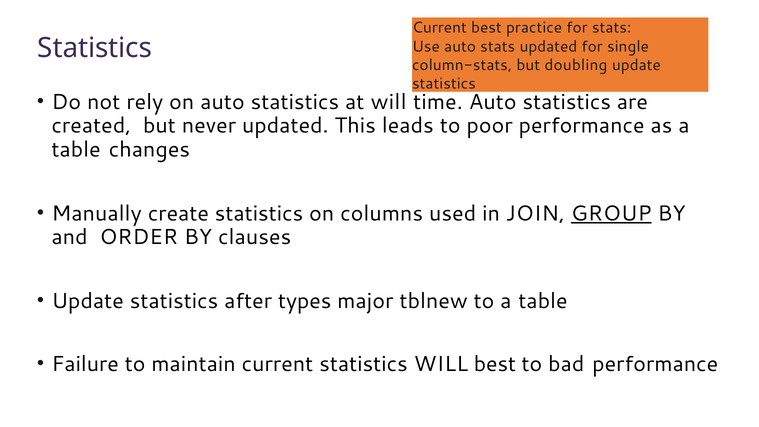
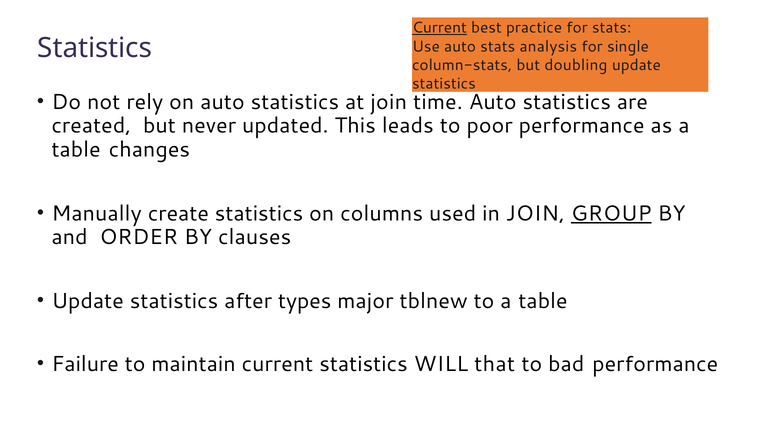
Current at (439, 28) underline: none -> present
stats updated: updated -> analysis
at will: will -> join
WILL best: best -> that
